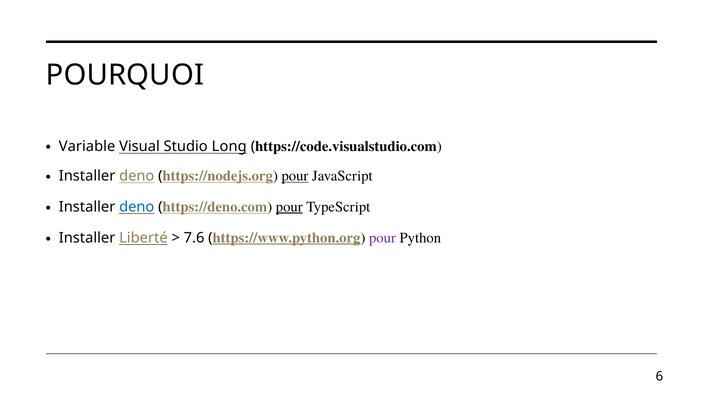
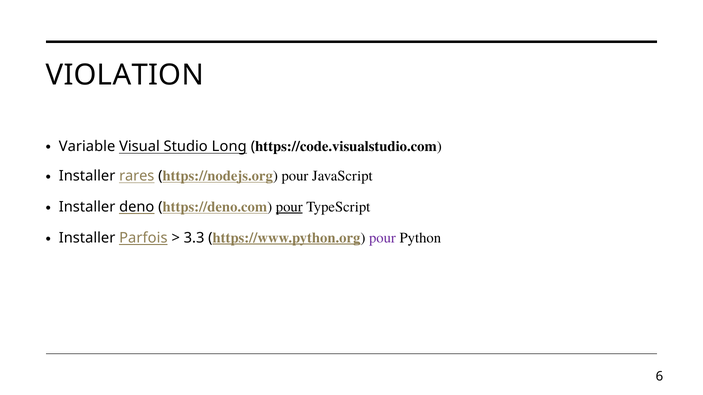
POURQUOI: POURQUOI -> VIOLATION
deno at (137, 176): deno -> rares
pour at (295, 176) underline: present -> none
deno at (137, 207) colour: blue -> black
Liberté: Liberté -> Parfois
7.6: 7.6 -> 3.3
